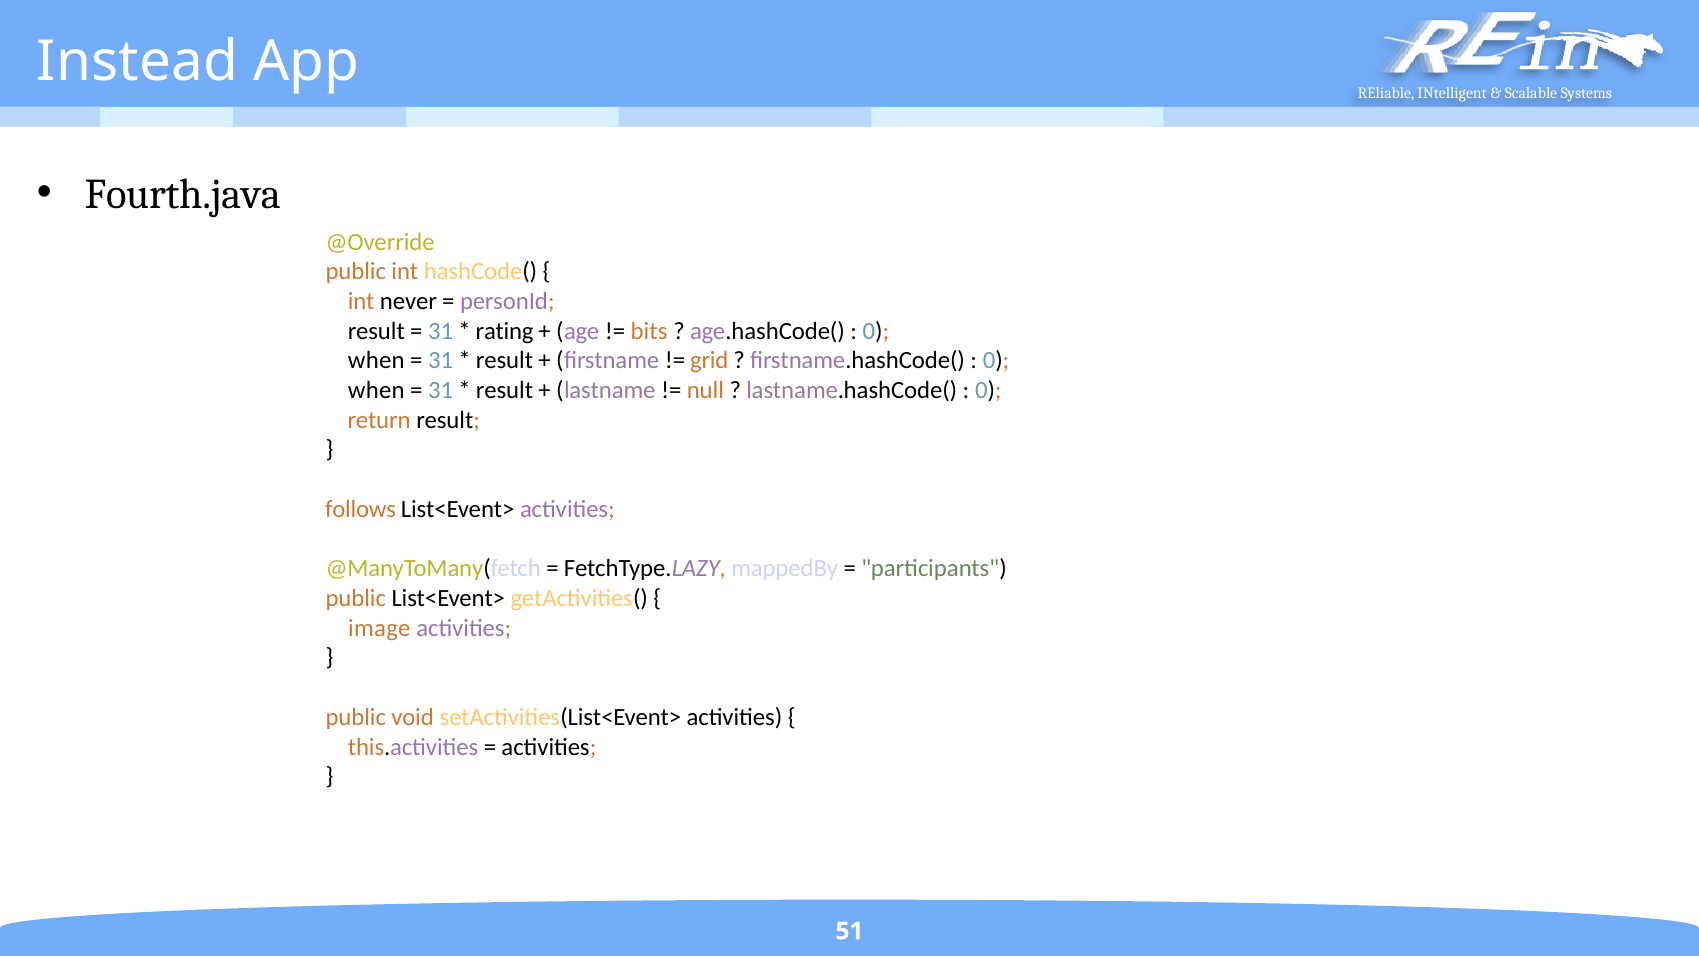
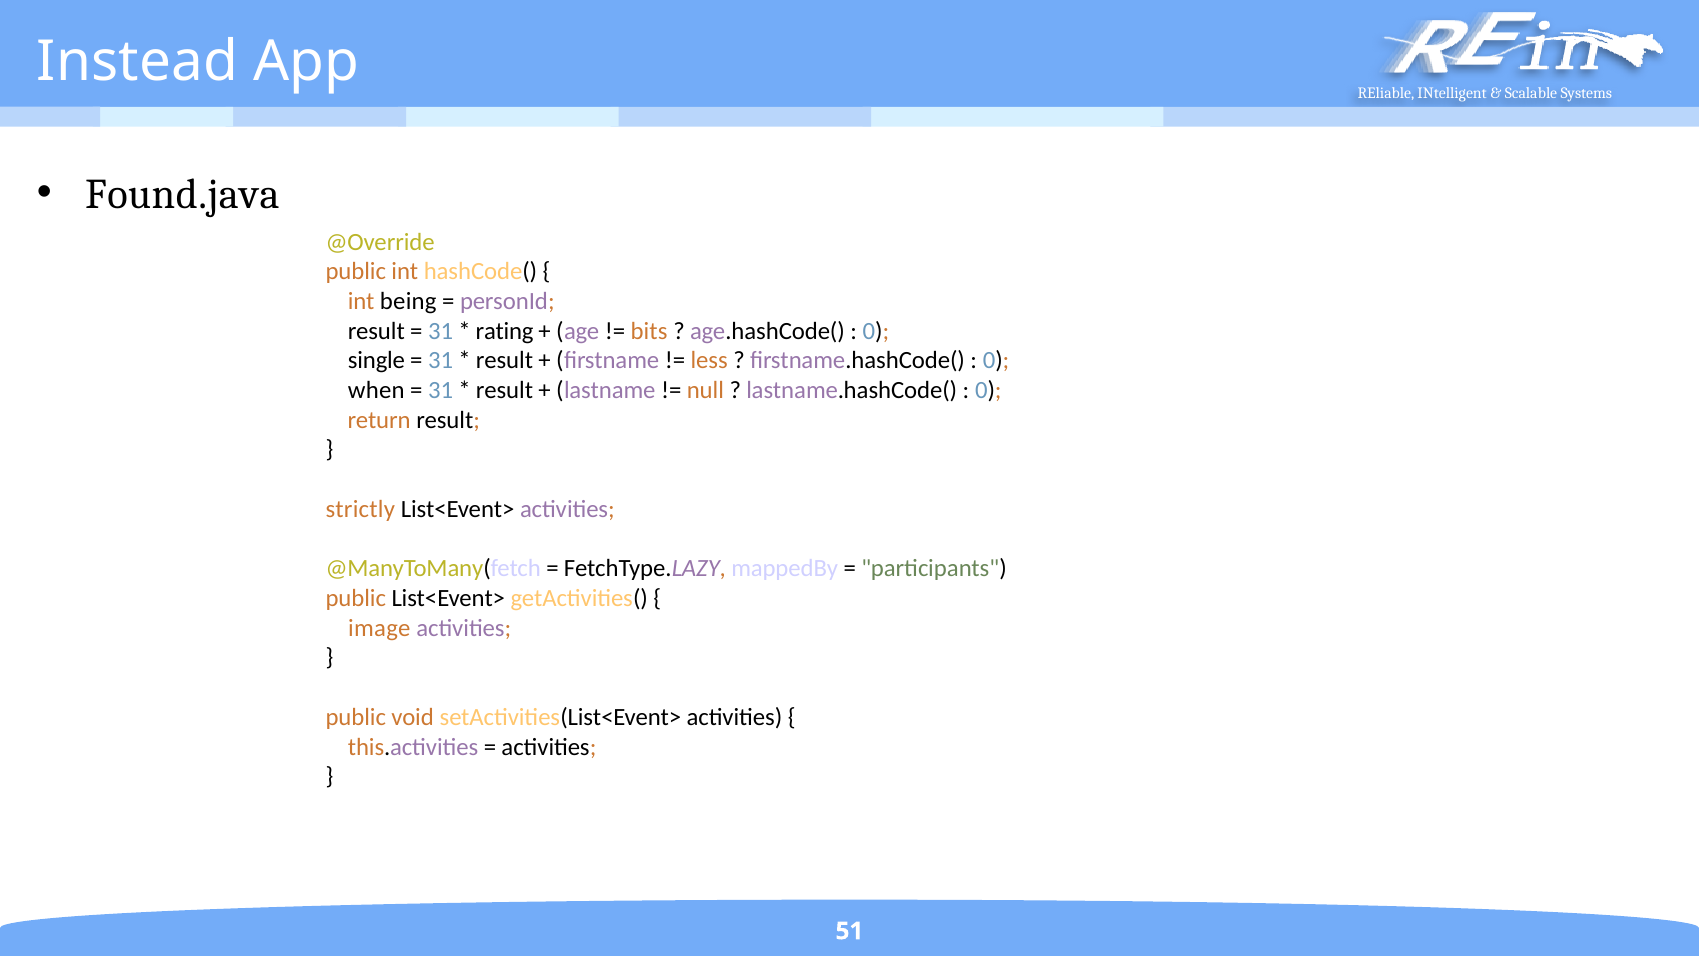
Fourth.java: Fourth.java -> Found.java
never: never -> being
when at (376, 361): when -> single
grid: grid -> less
follows: follows -> strictly
